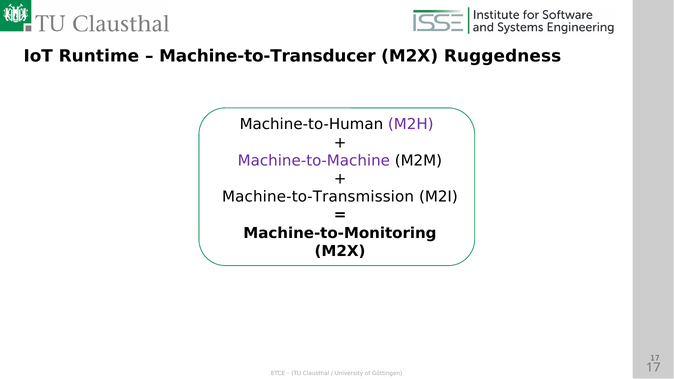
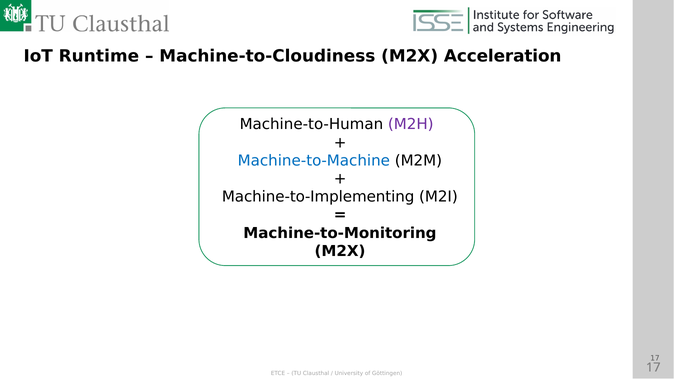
Machine-to-Transducer: Machine-to-Transducer -> Machine-to-Cloudiness
Ruggedness: Ruggedness -> Acceleration
Machine-to-Machine colour: purple -> blue
Machine-to-Transmission: Machine-to-Transmission -> Machine-to-Implementing
